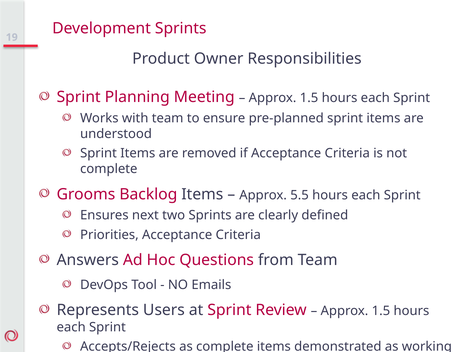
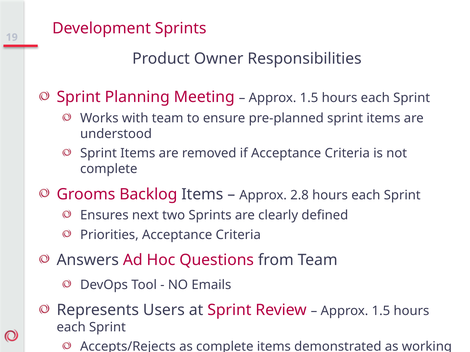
5.5: 5.5 -> 2.8
